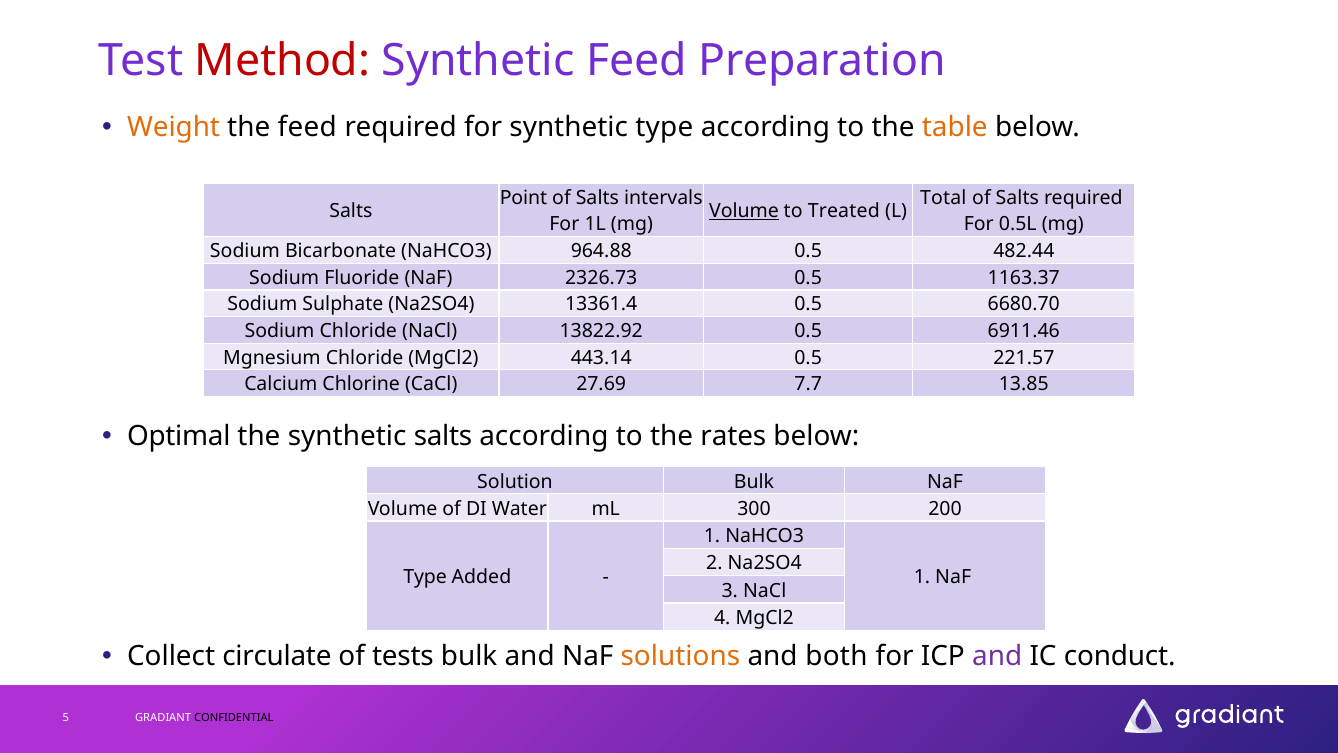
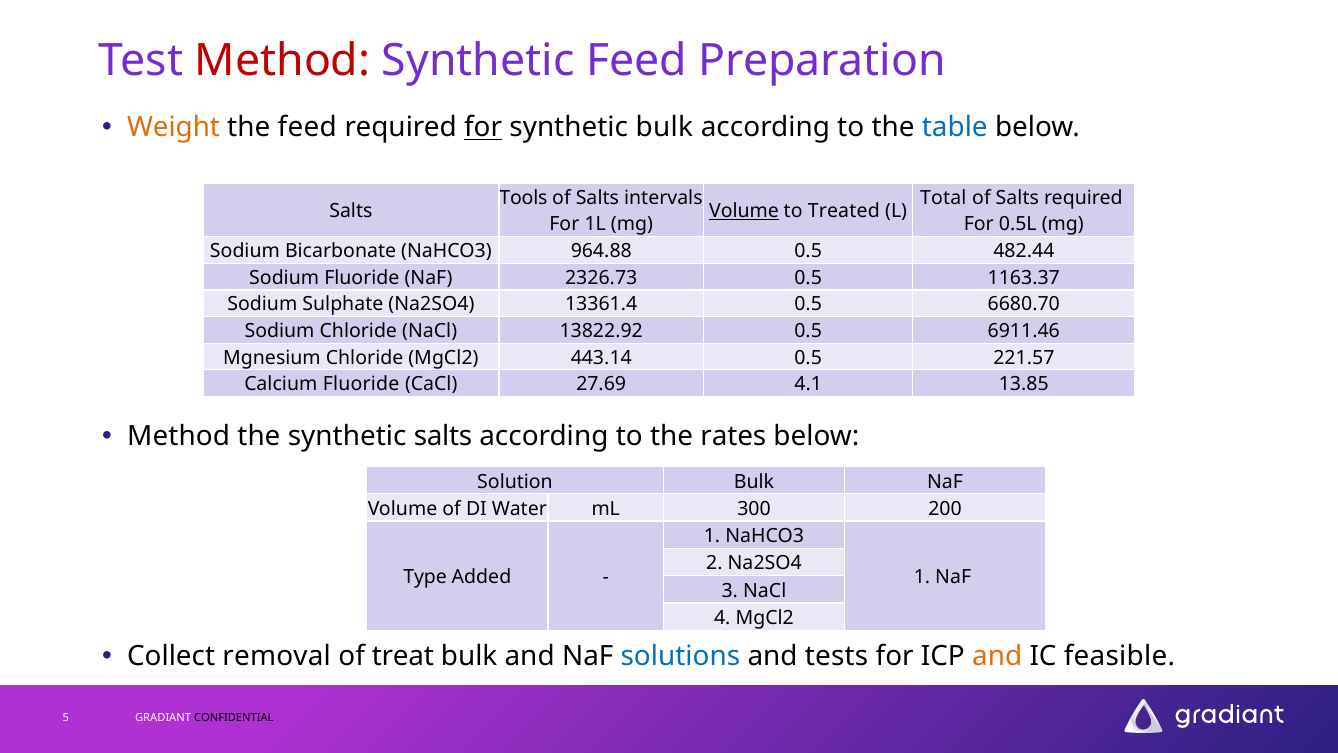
for at (483, 128) underline: none -> present
synthetic type: type -> bulk
table colour: orange -> blue
Point: Point -> Tools
Calcium Chlorine: Chlorine -> Fluoride
7.7: 7.7 -> 4.1
Optimal at (179, 436): Optimal -> Method
circulate: circulate -> removal
tests: tests -> treat
solutions colour: orange -> blue
both: both -> tests
and at (997, 656) colour: purple -> orange
conduct: conduct -> feasible
